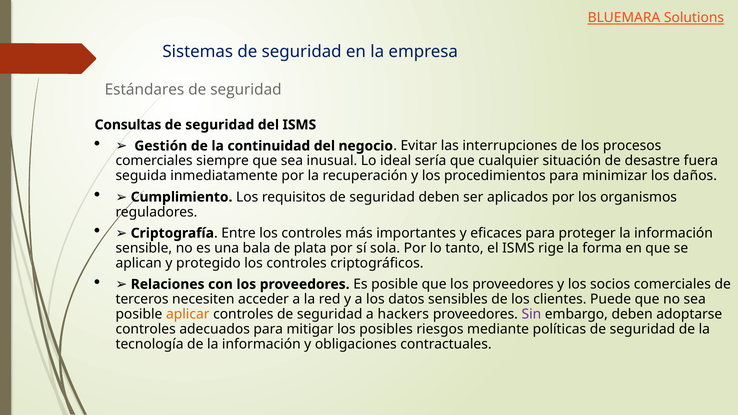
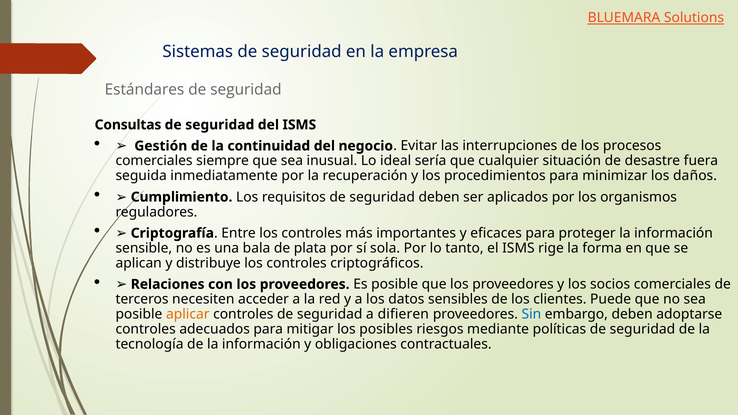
protegido: protegido -> distribuye
hackers: hackers -> difieren
Sin colour: purple -> blue
